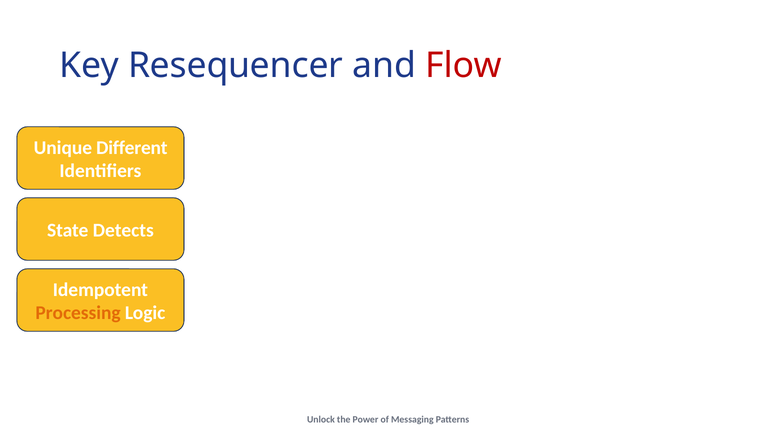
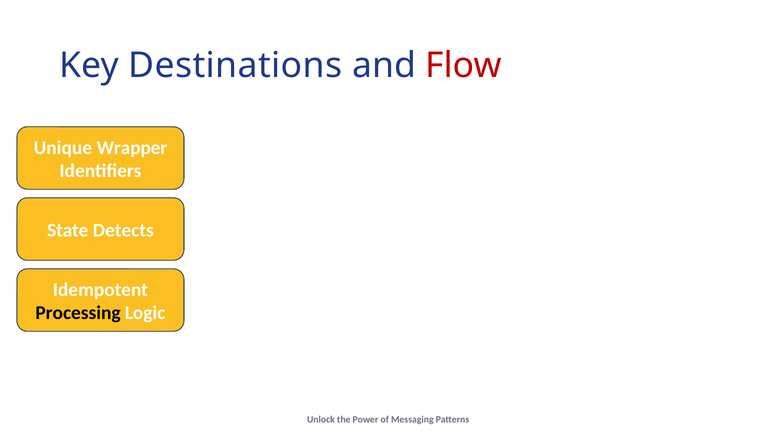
Resequencer: Resequencer -> Destinations
Different: Different -> Wrapper
Processing colour: orange -> black
